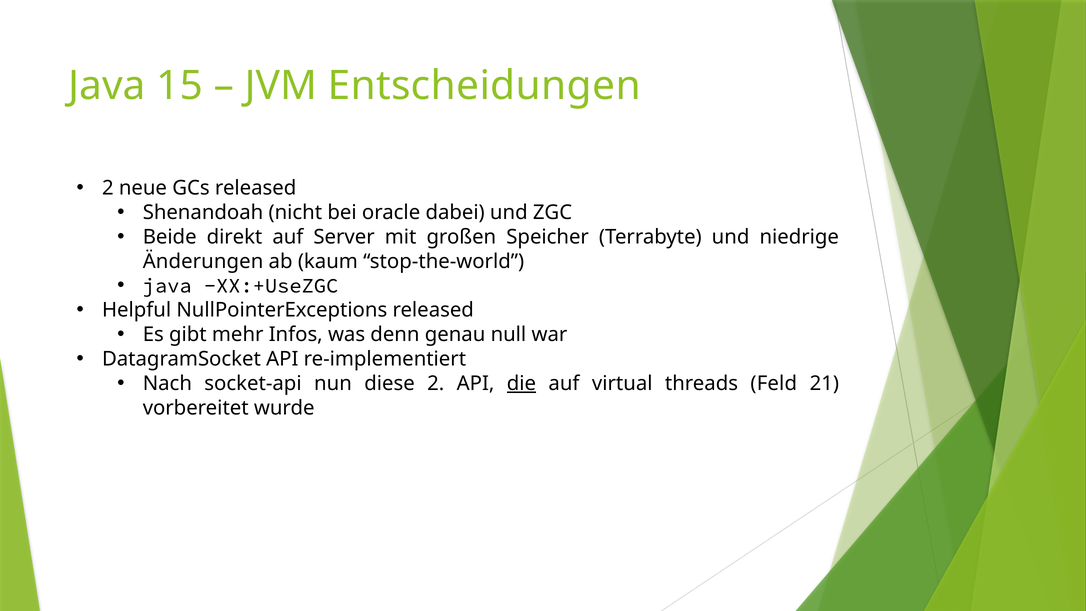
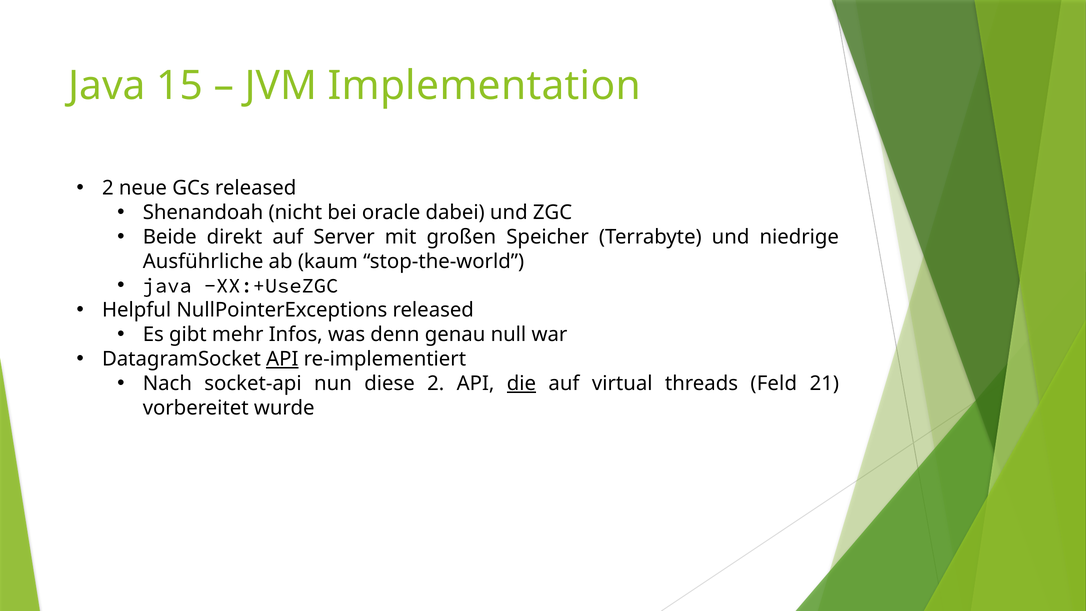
Entscheidungen: Entscheidungen -> Implementation
Änderungen: Änderungen -> Ausführliche
API at (282, 359) underline: none -> present
